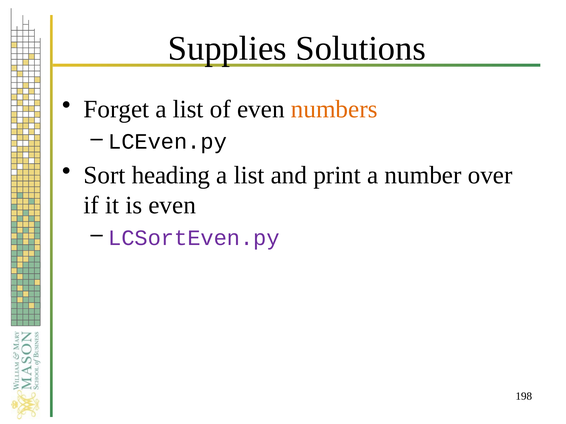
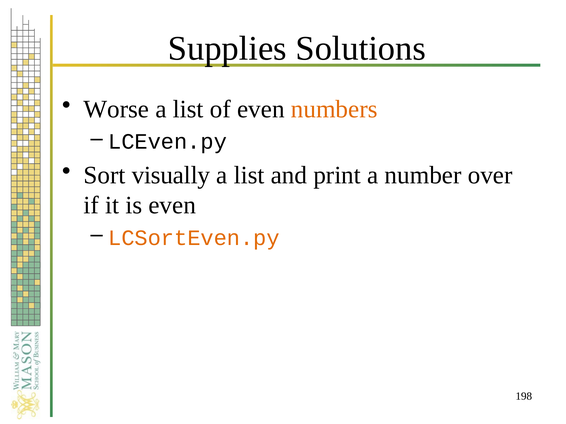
Forget: Forget -> Worse
heading: heading -> visually
LCSortEven.py colour: purple -> orange
